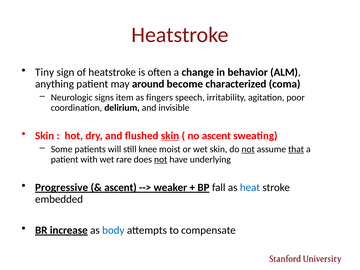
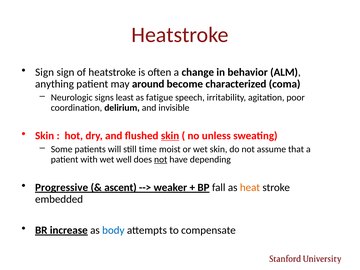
Tiny at (45, 72): Tiny -> Sign
item: item -> least
fingers: fingers -> fatigue
no ascent: ascent -> unless
knee: knee -> time
not at (248, 149) underline: present -> none
that underline: present -> none
rare: rare -> well
underlying: underlying -> depending
heat colour: blue -> orange
